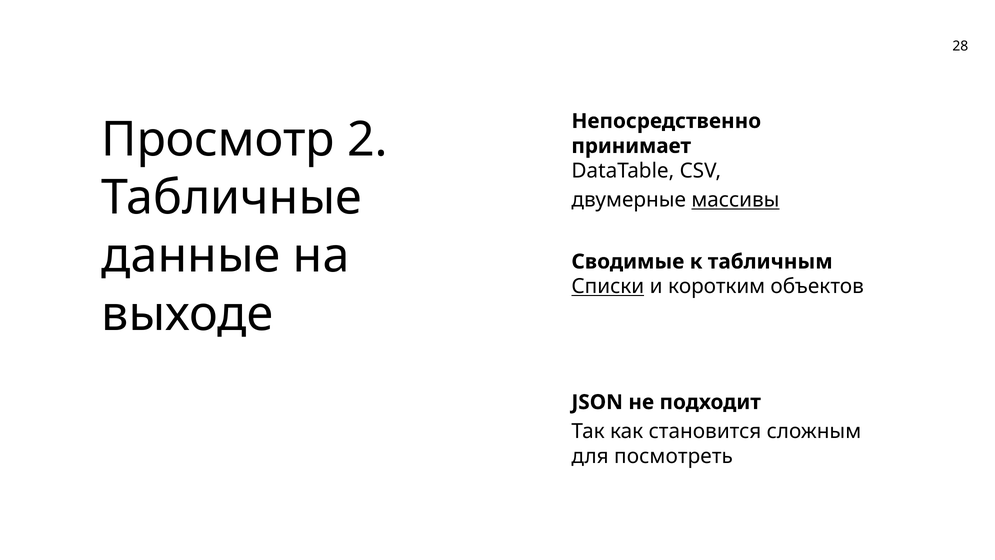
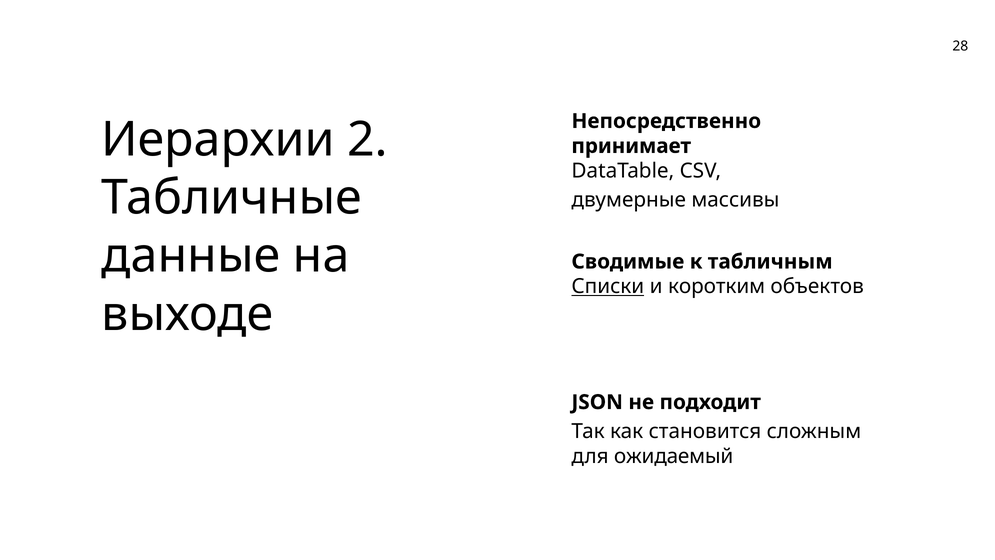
Просмотр: Просмотр -> Иерархии
массивы underline: present -> none
посмотреть: посмотреть -> ожидаемый
